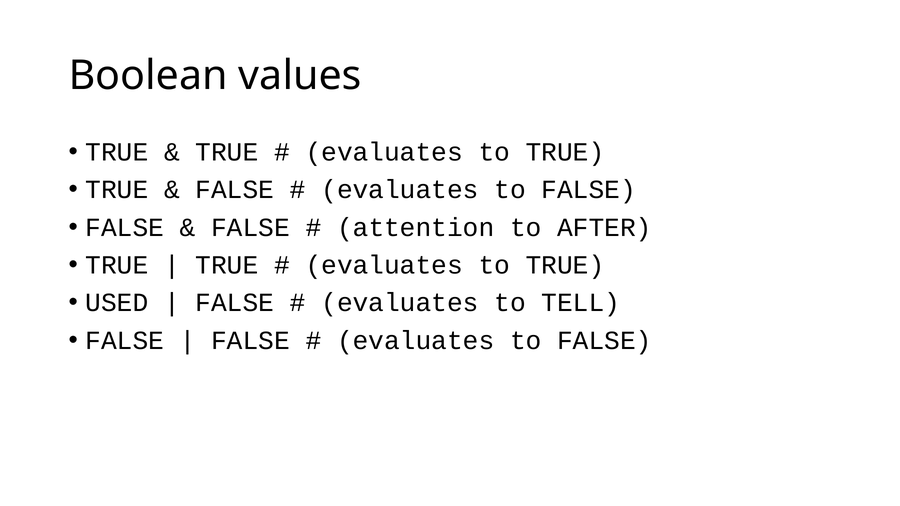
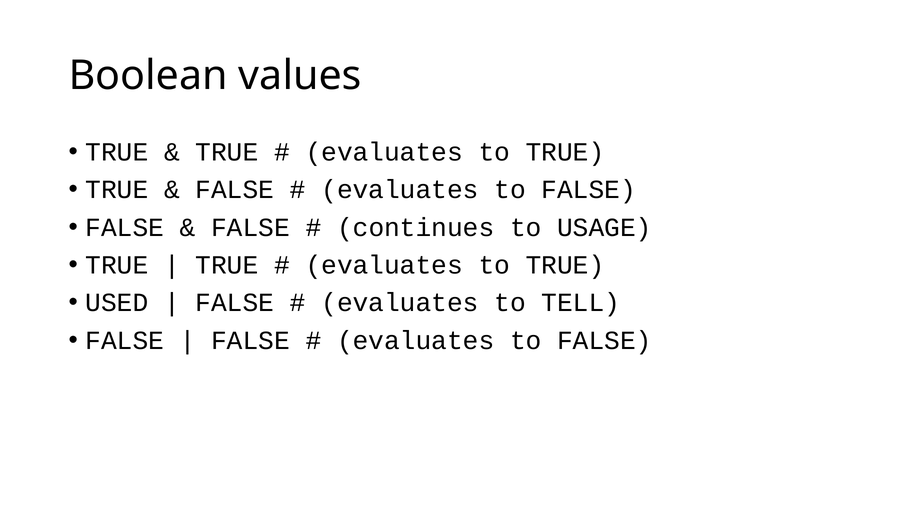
attention: attention -> continues
AFTER: AFTER -> USAGE
